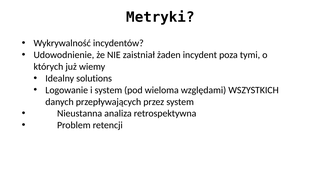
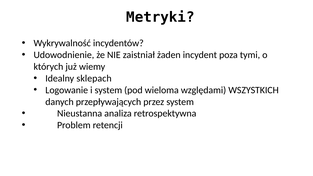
solutions: solutions -> sklepach
